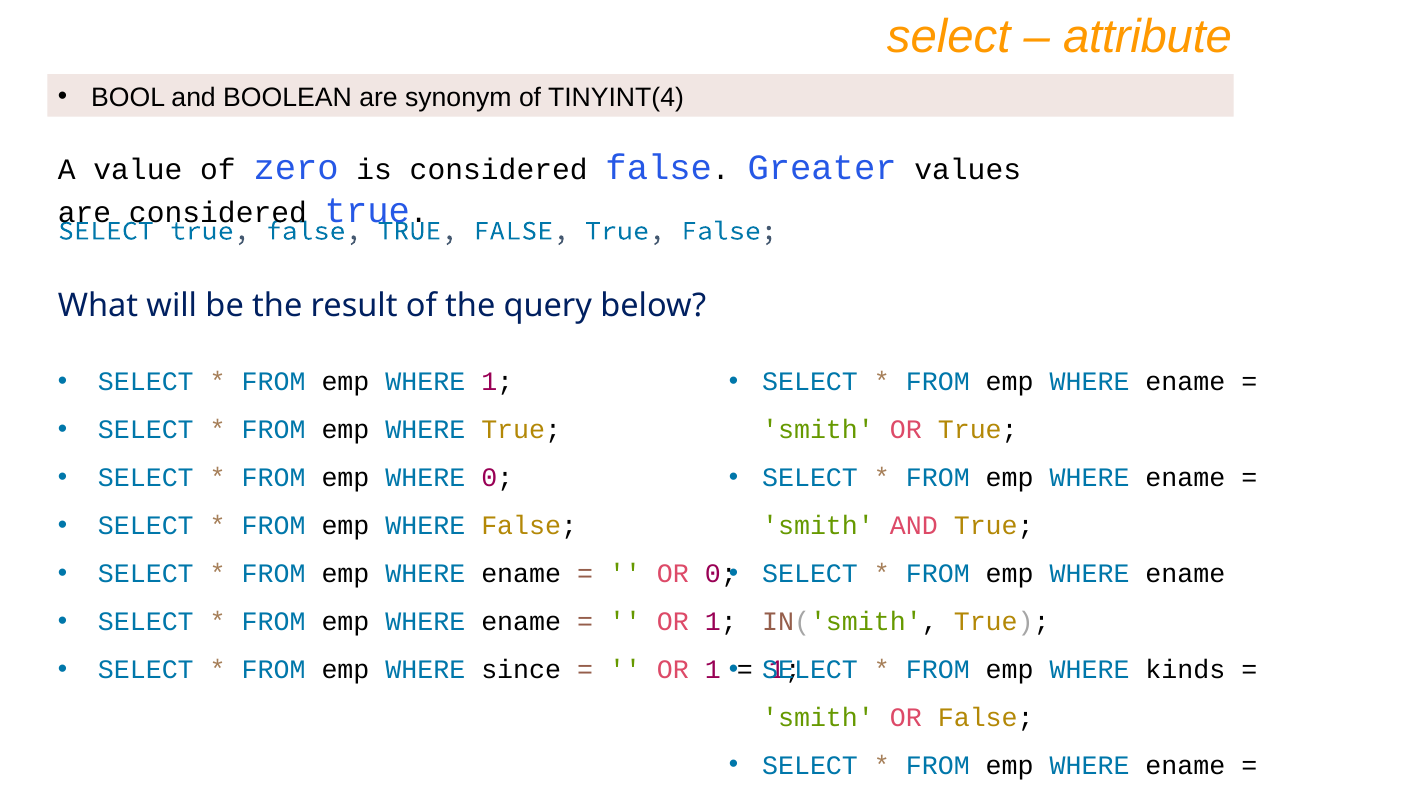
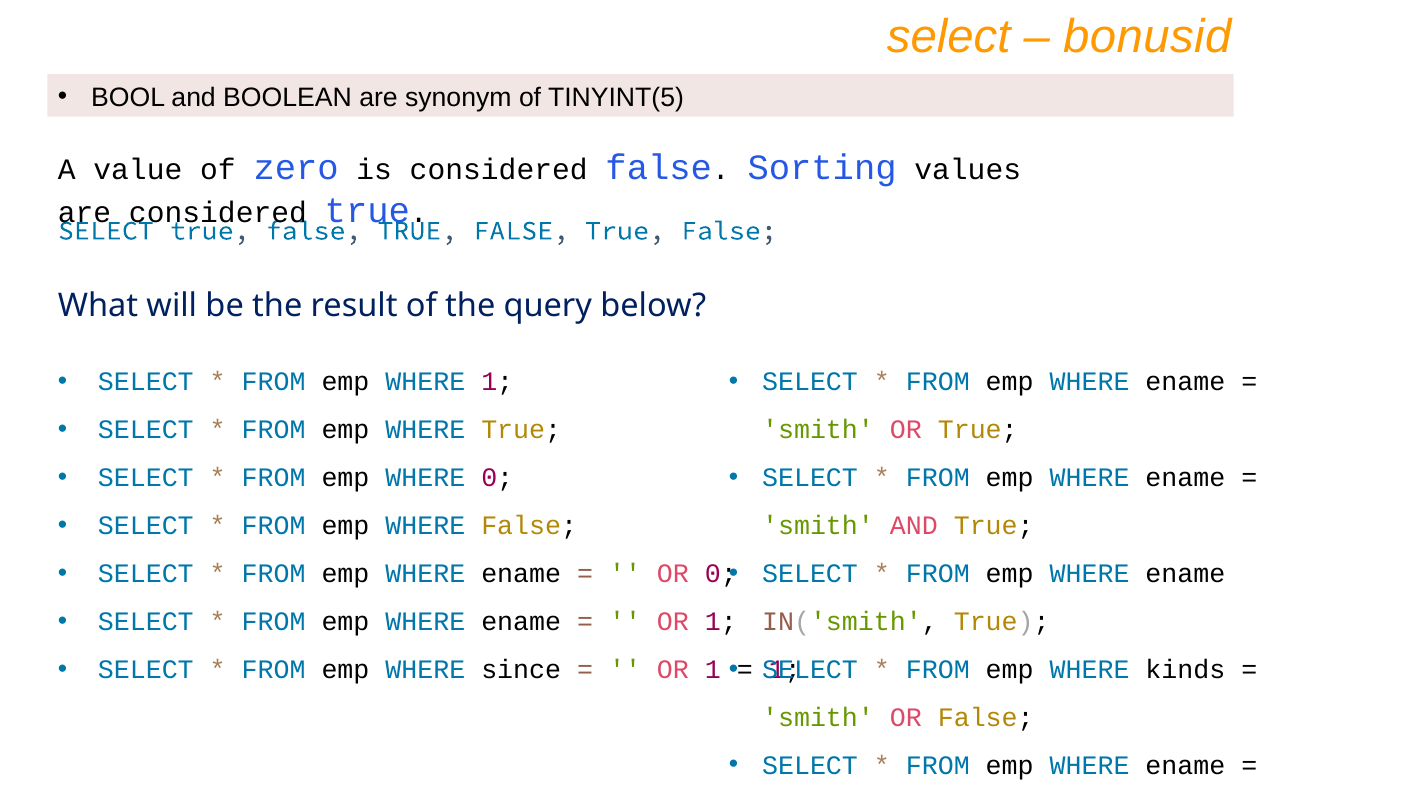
attribute: attribute -> bonusid
TINYINT(4: TINYINT(4 -> TINYINT(5
Greater: Greater -> Sorting
